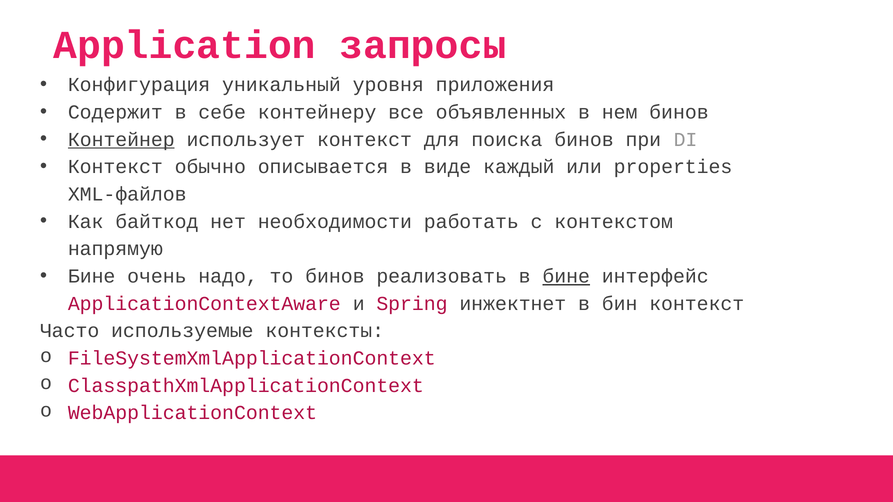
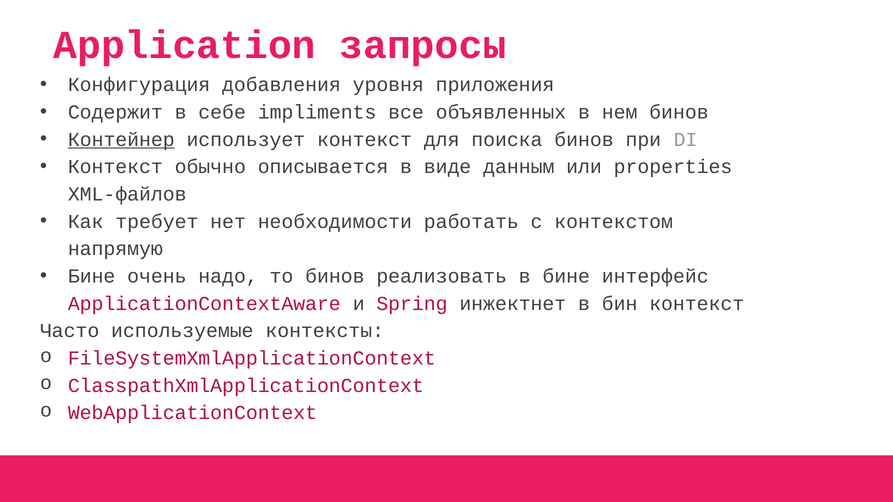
уникальный: уникальный -> добавления
контейнеру: контейнеру -> impliments
каждый: каждый -> данным
байткод: байткод -> требует
бине at (566, 276) underline: present -> none
